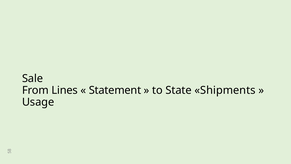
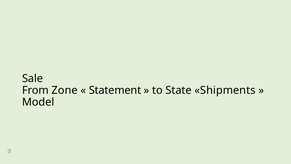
Lines: Lines -> Zone
Usage: Usage -> Model
